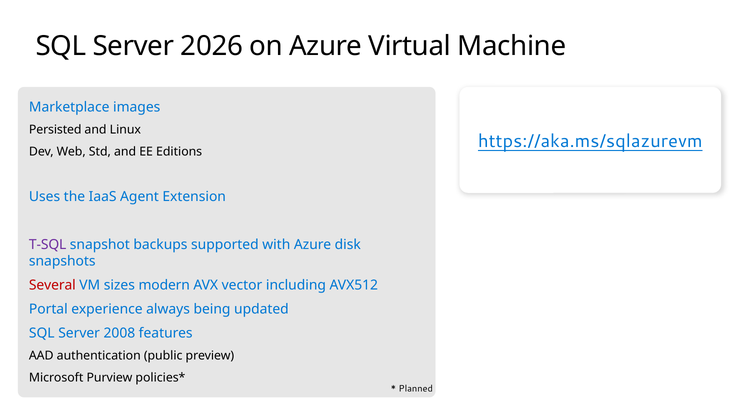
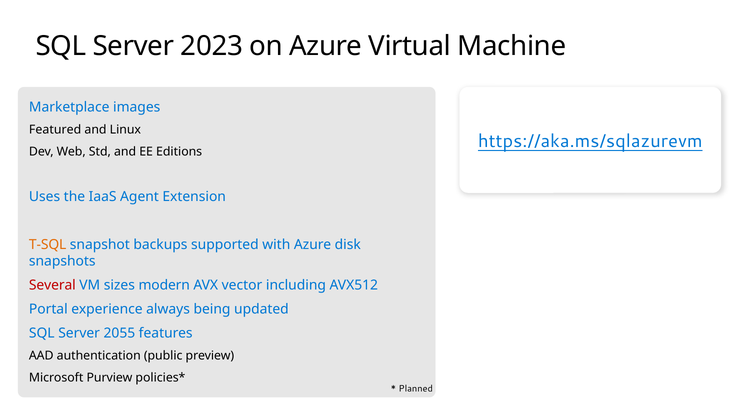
2026: 2026 -> 2023
Persisted: Persisted -> Featured
T-SQL colour: purple -> orange
2008: 2008 -> 2055
